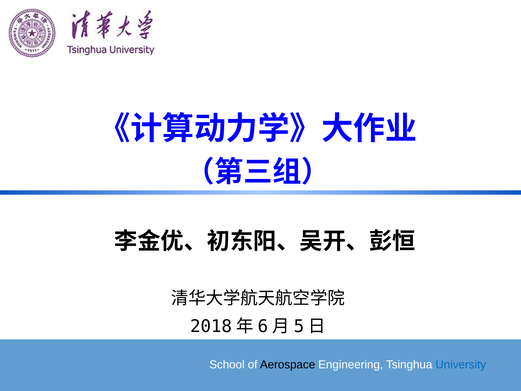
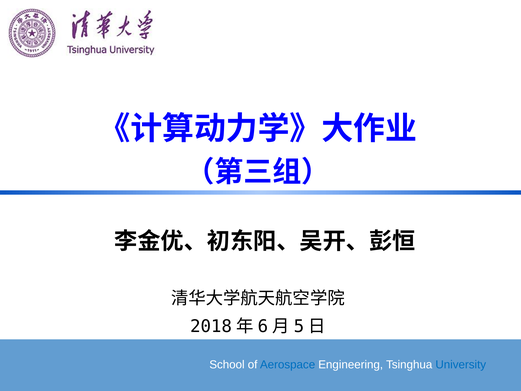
Aerospace colour: black -> blue
